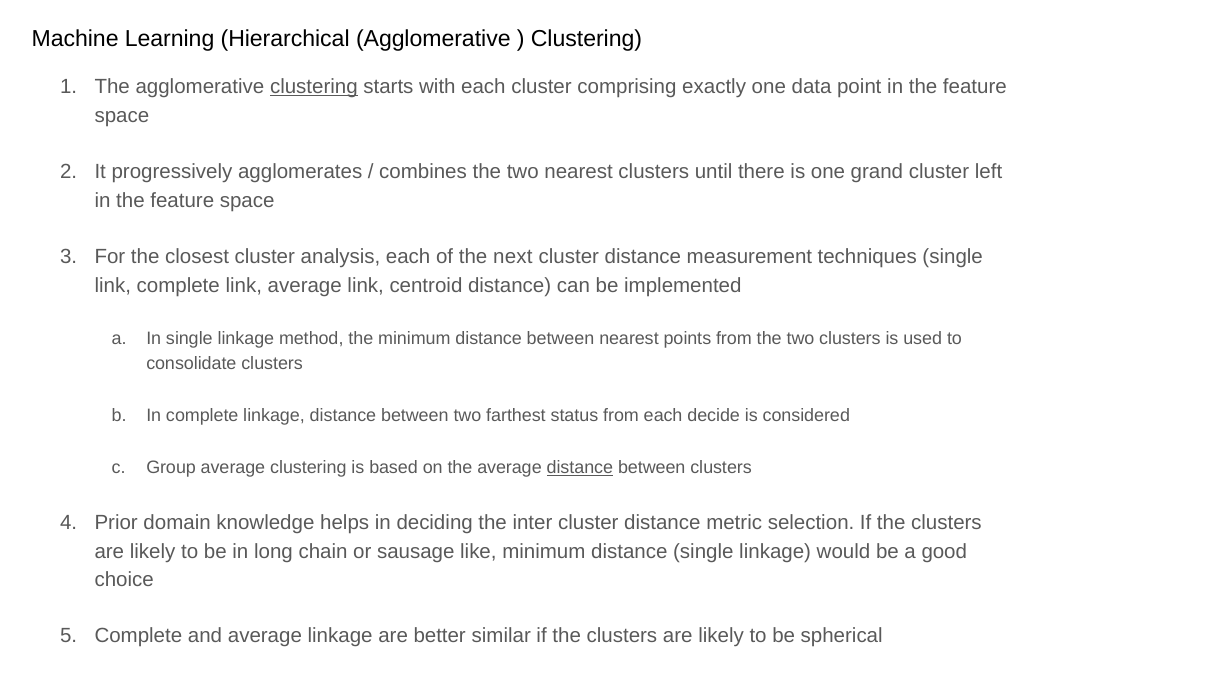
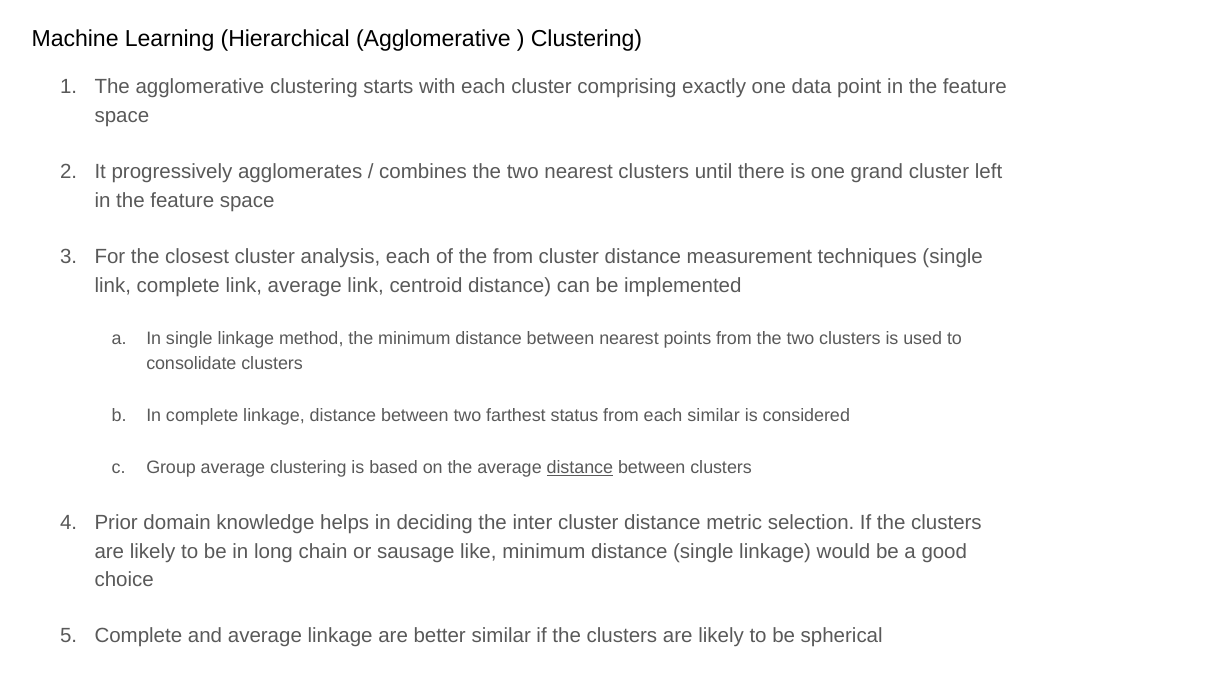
clustering at (314, 87) underline: present -> none
the next: next -> from
each decide: decide -> similar
